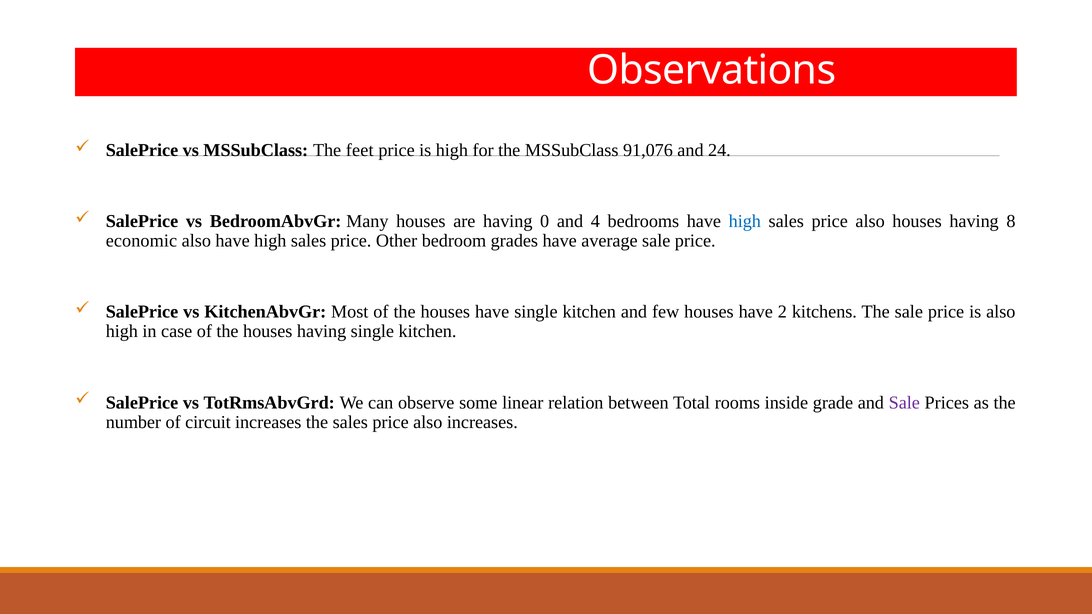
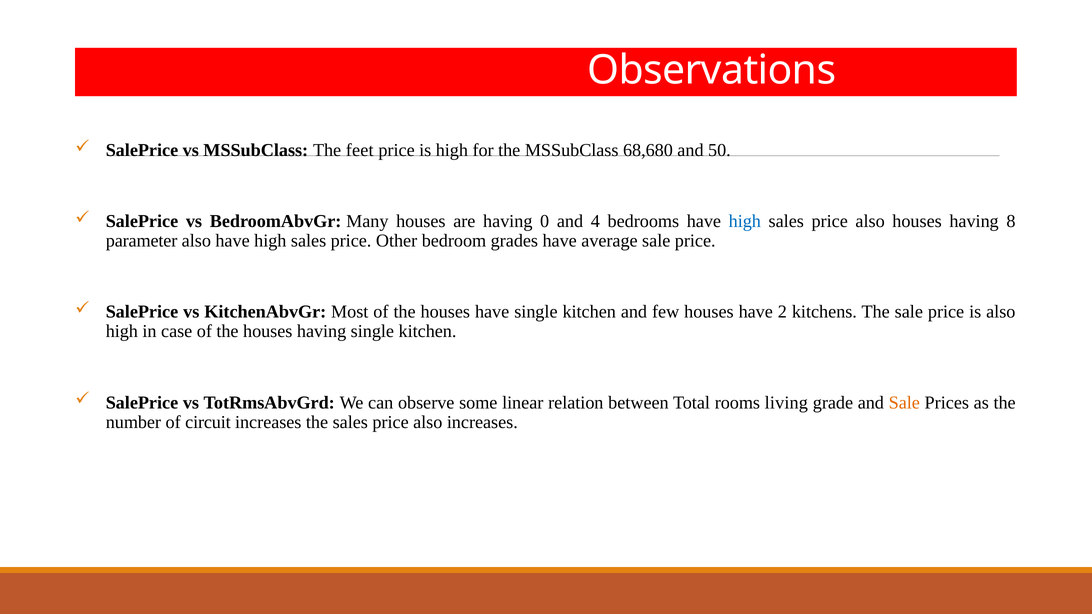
91,076: 91,076 -> 68,680
24: 24 -> 50
economic: economic -> parameter
inside: inside -> living
Sale at (904, 403) colour: purple -> orange
